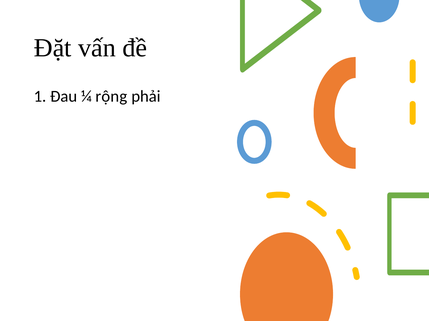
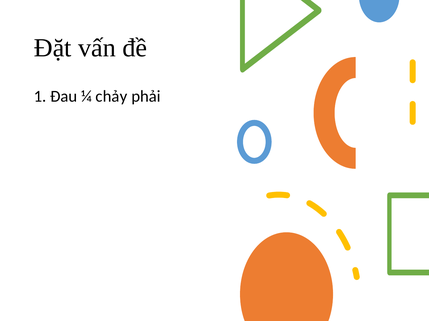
rộng: rộng -> chảy
